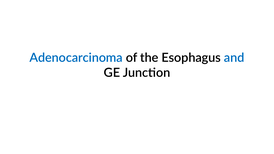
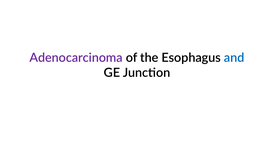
Adenocarcinoma colour: blue -> purple
